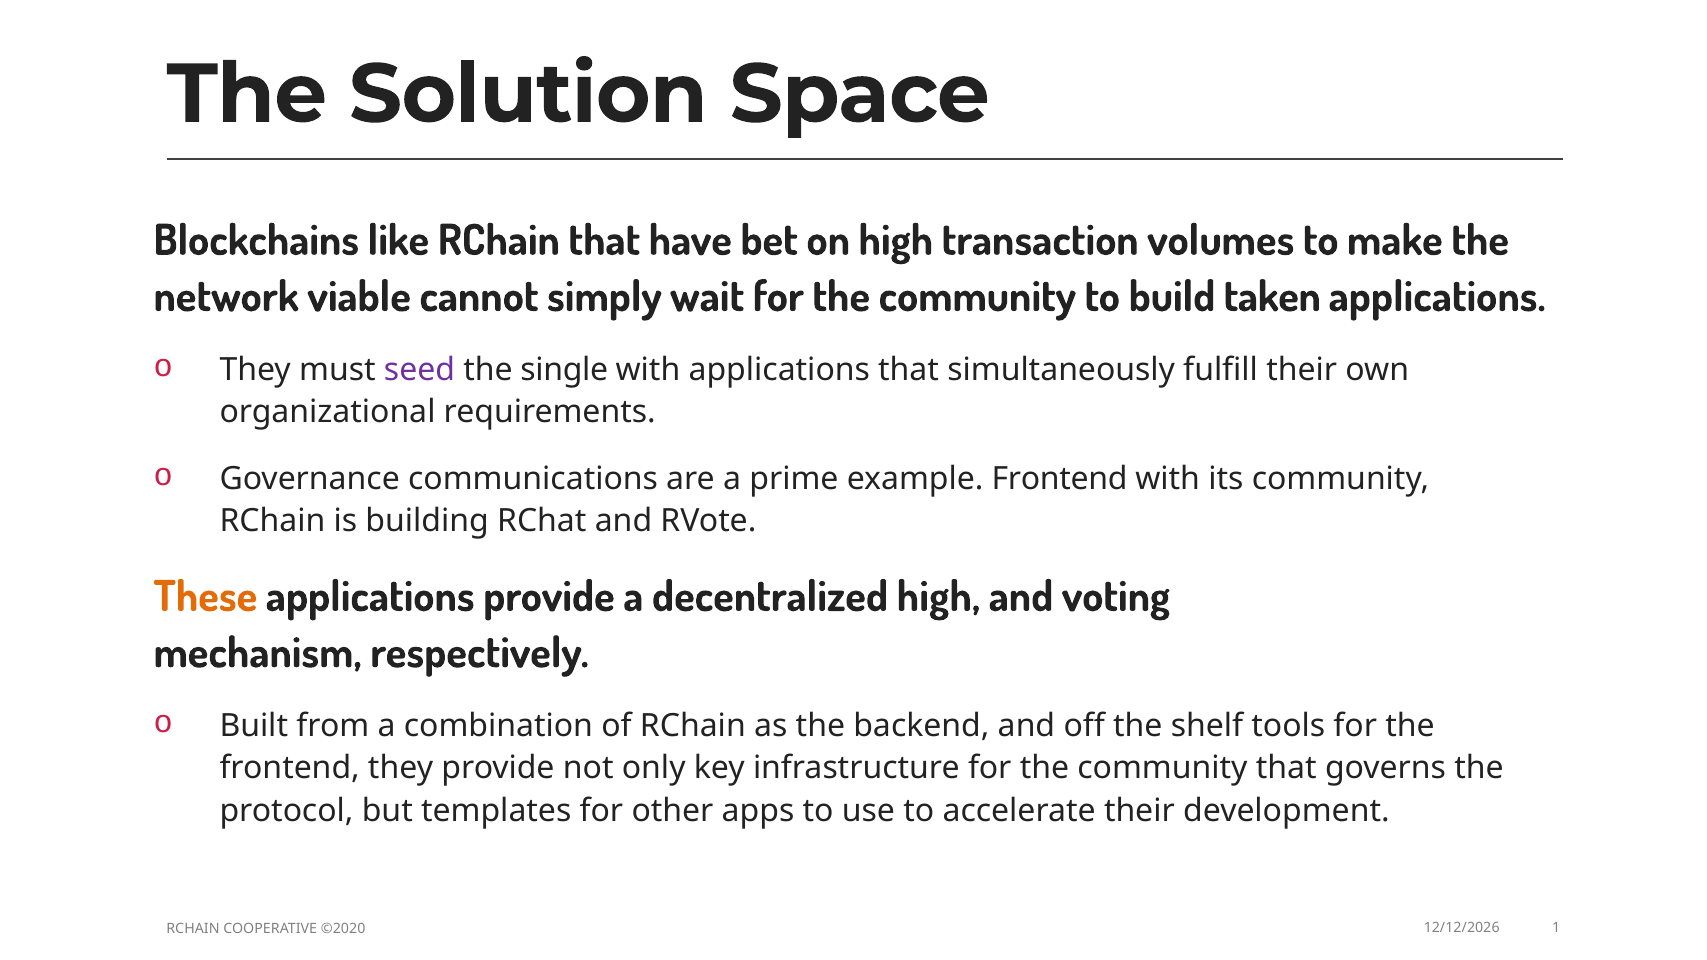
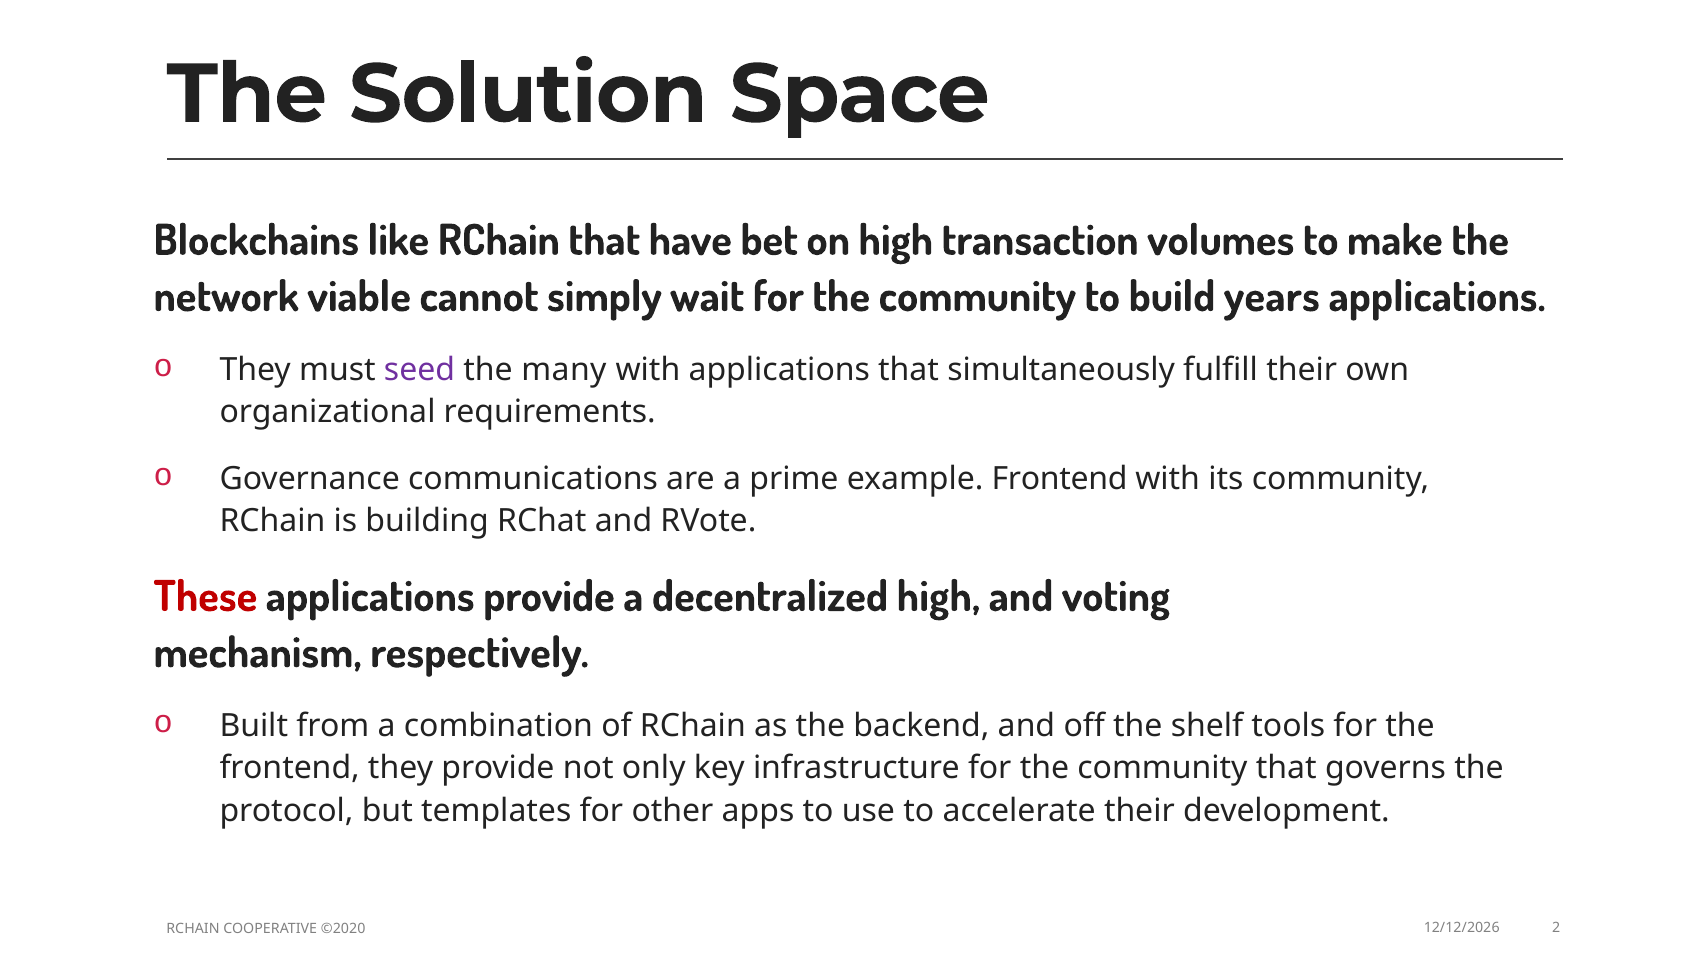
taken: taken -> years
single: single -> many
These colour: orange -> red
1: 1 -> 2
